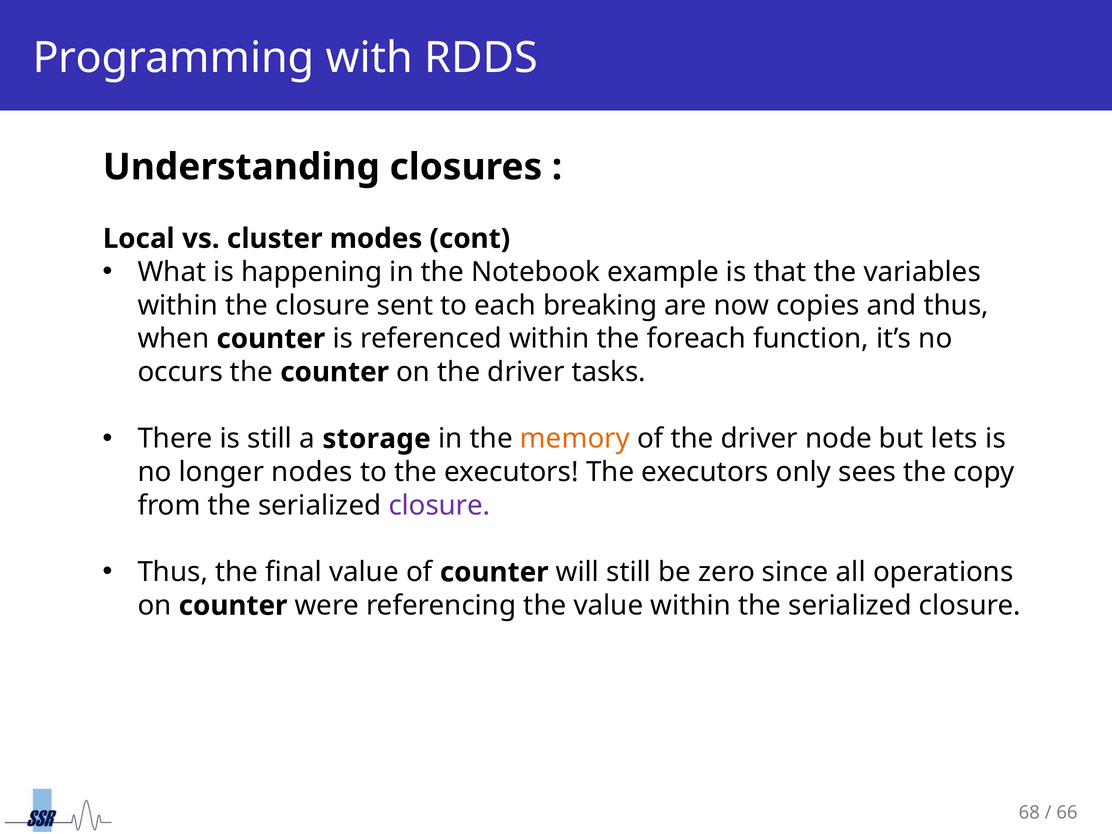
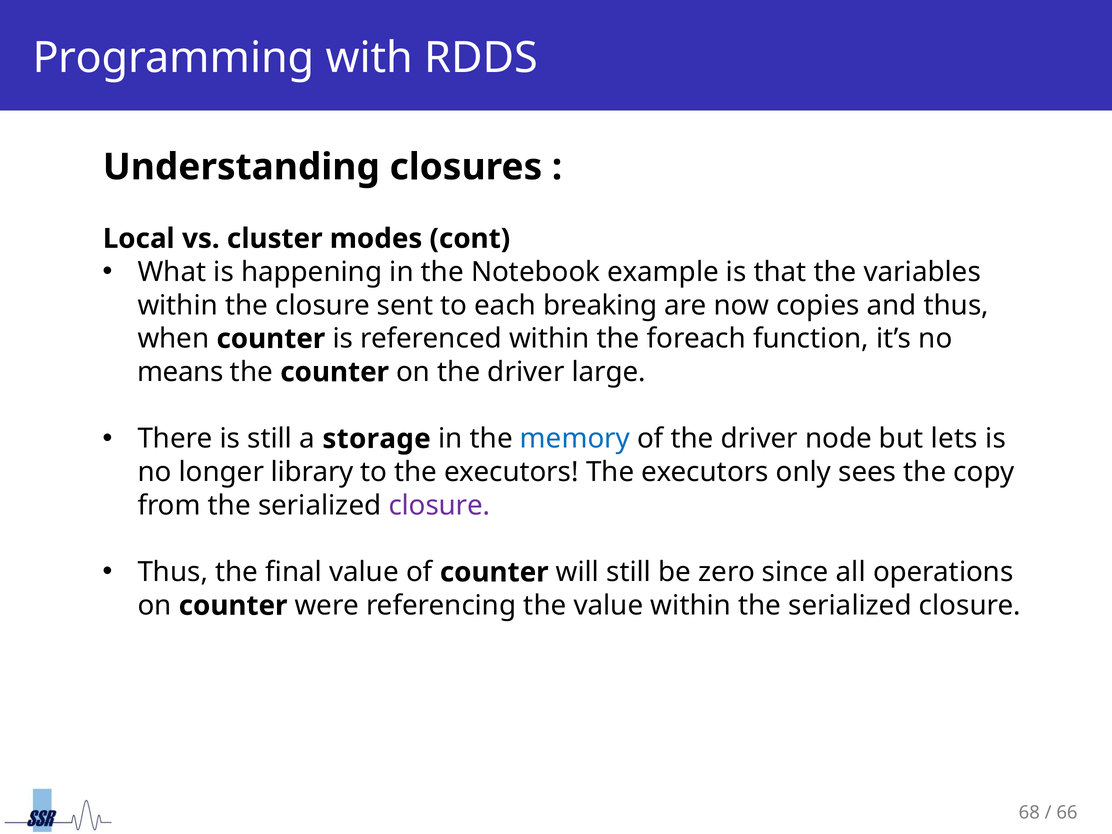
occurs: occurs -> means
tasks: tasks -> large
memory colour: orange -> blue
nodes: nodes -> library
